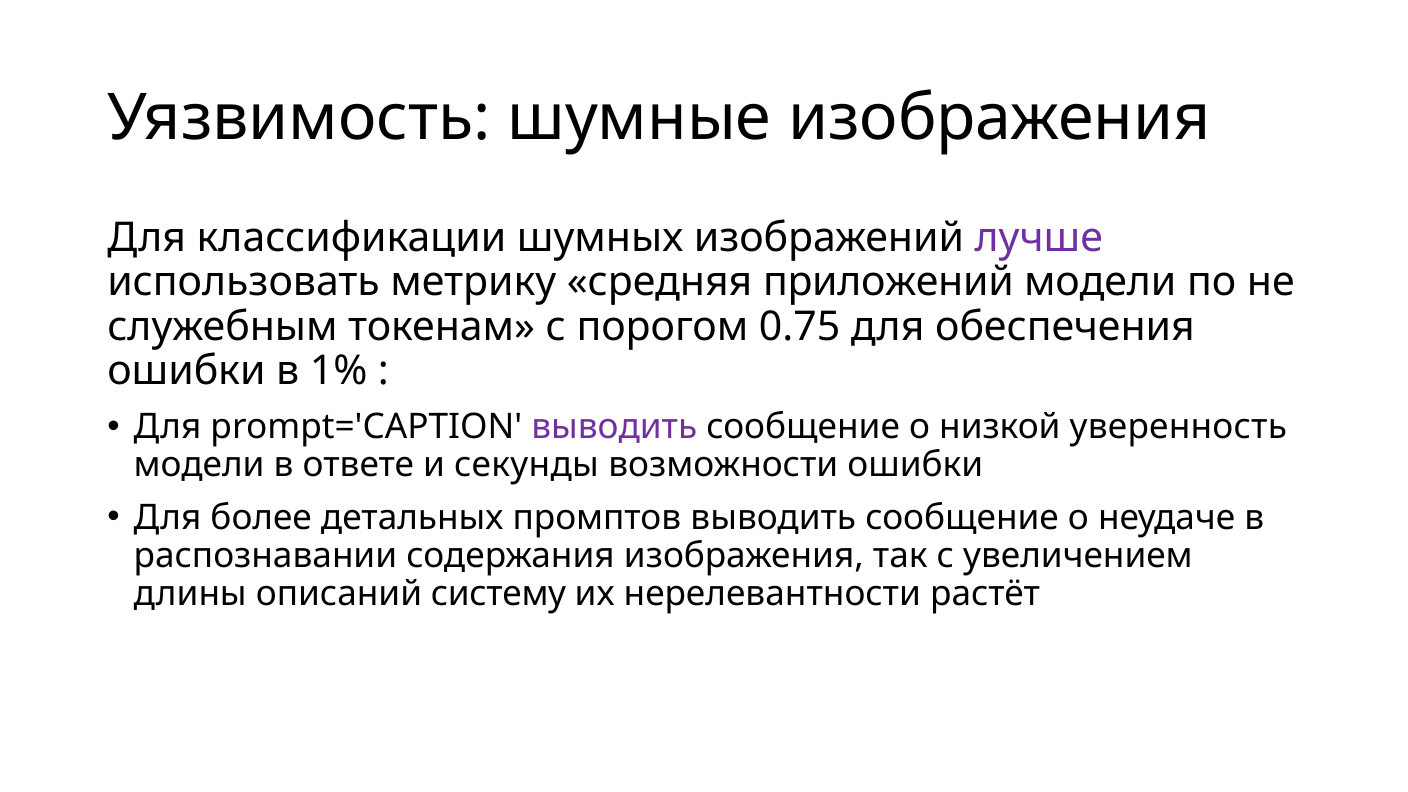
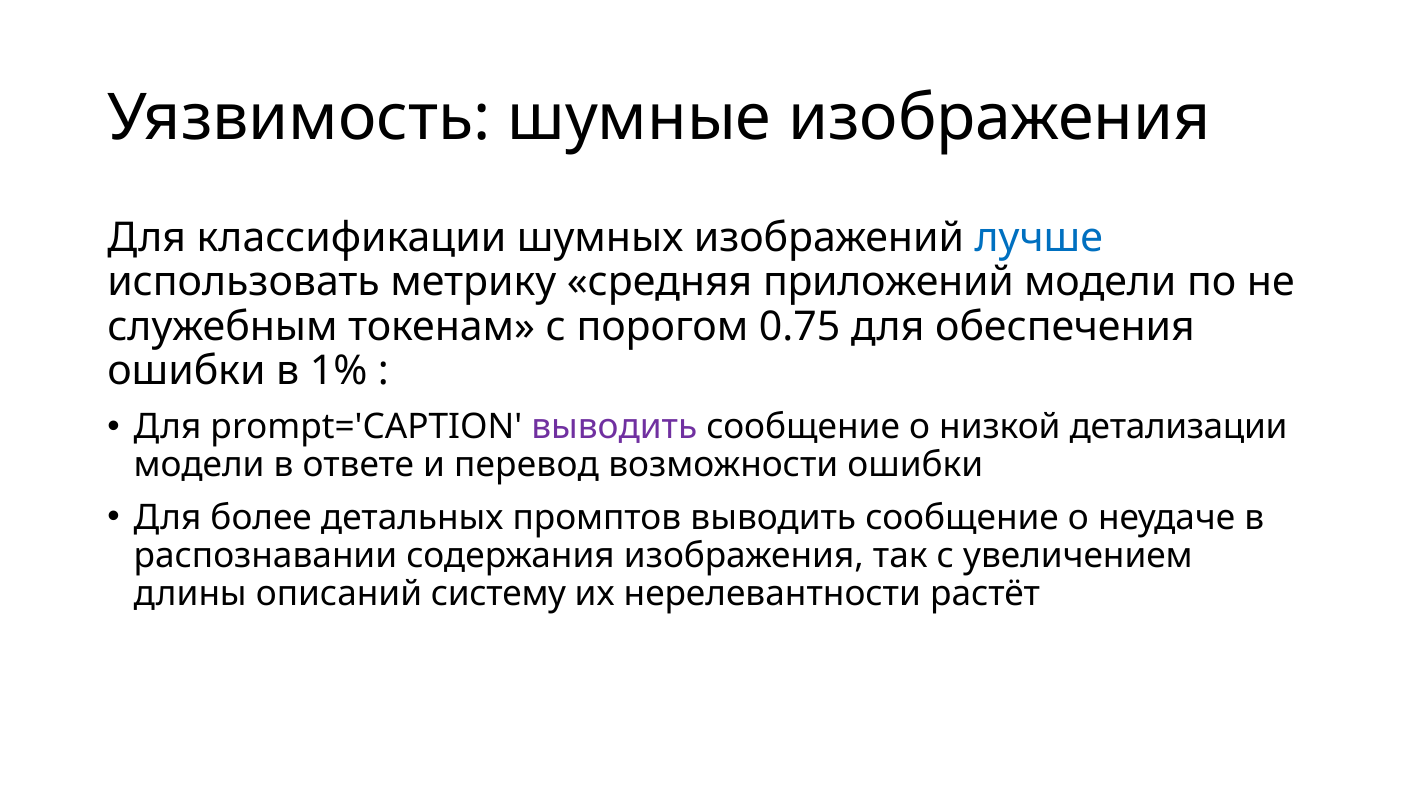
лучше colour: purple -> blue
уверенность: уверенность -> детализации
секунды: секунды -> перевод
